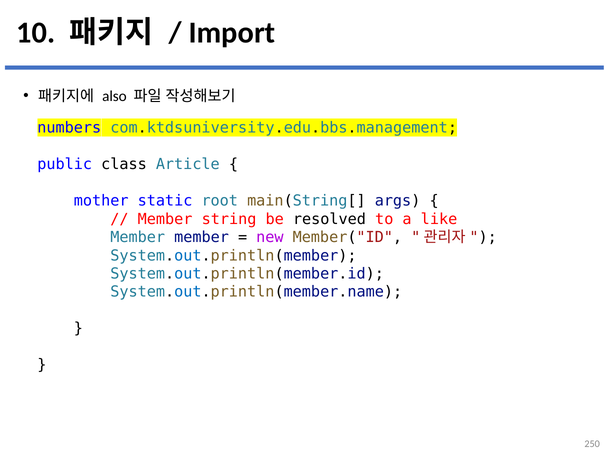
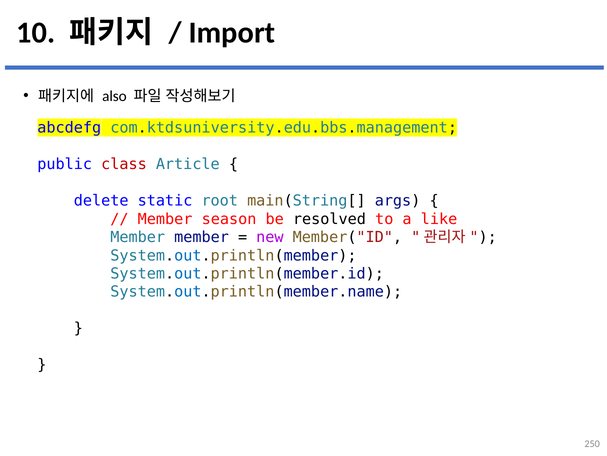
numbers: numbers -> abcdefg
class colour: black -> red
mother: mother -> delete
string: string -> season
